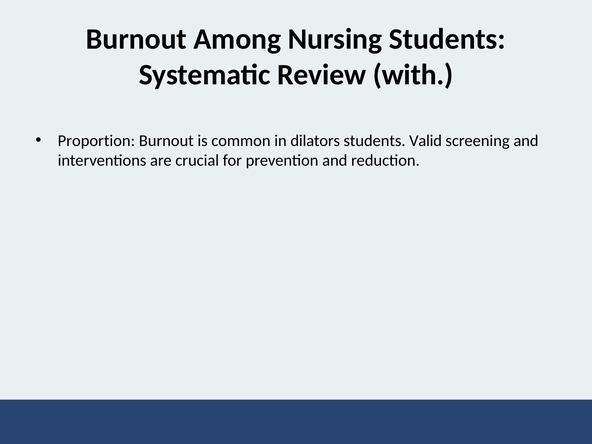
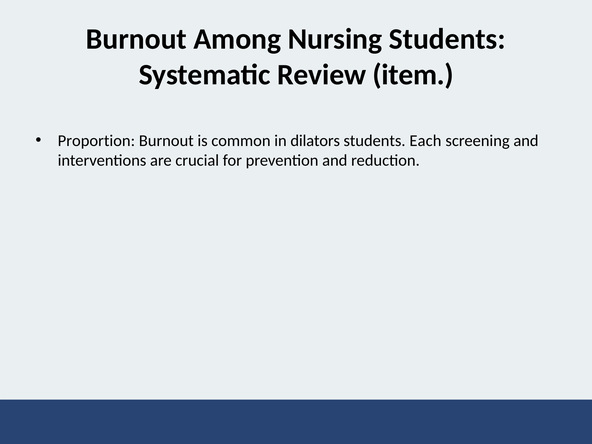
with: with -> item
Valid: Valid -> Each
